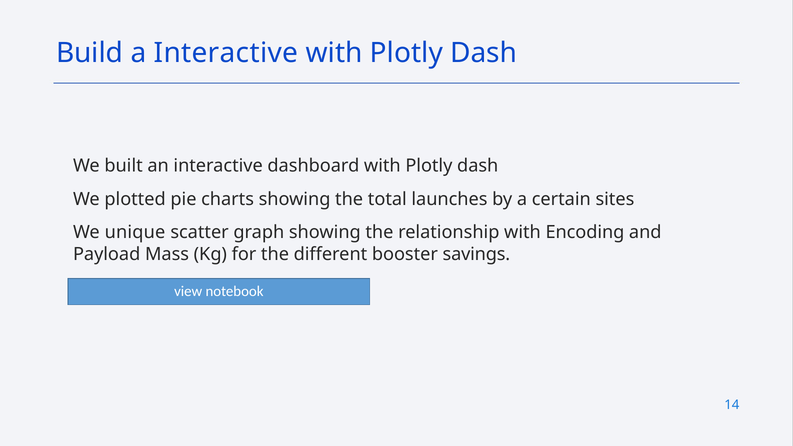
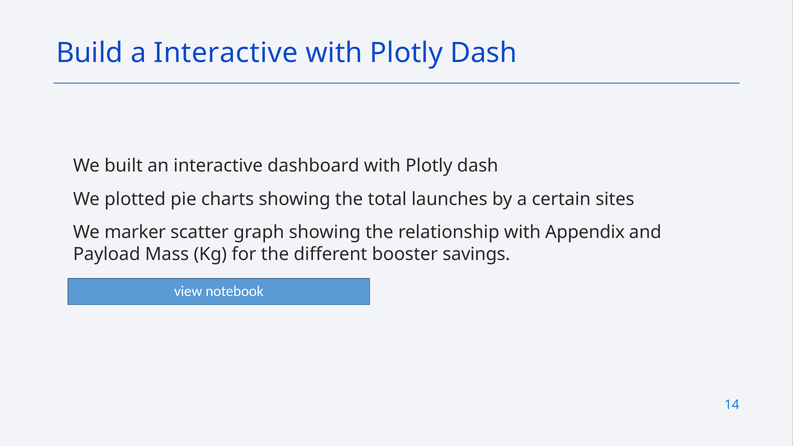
unique: unique -> marker
Encoding: Encoding -> Appendix
